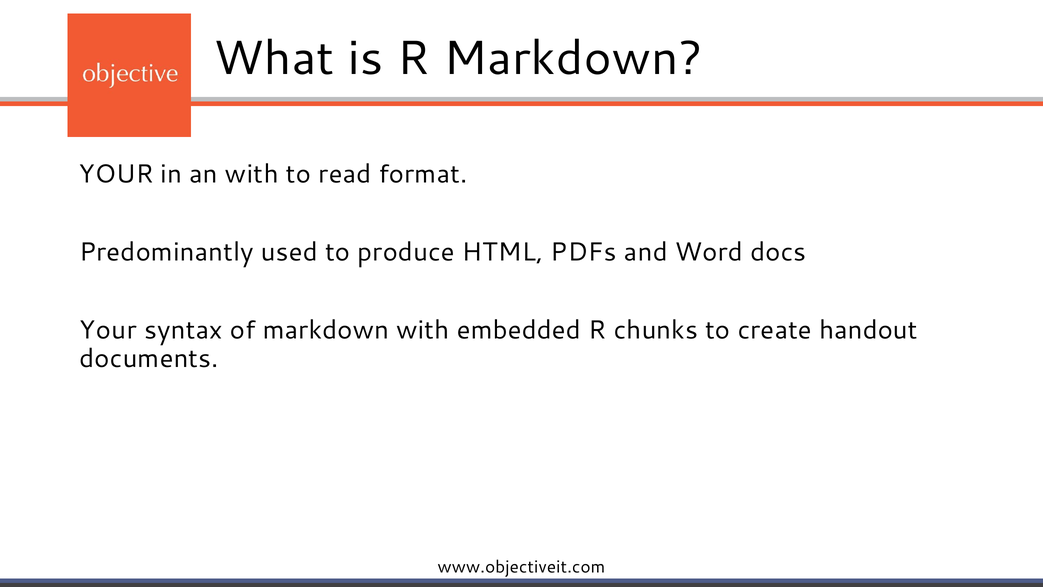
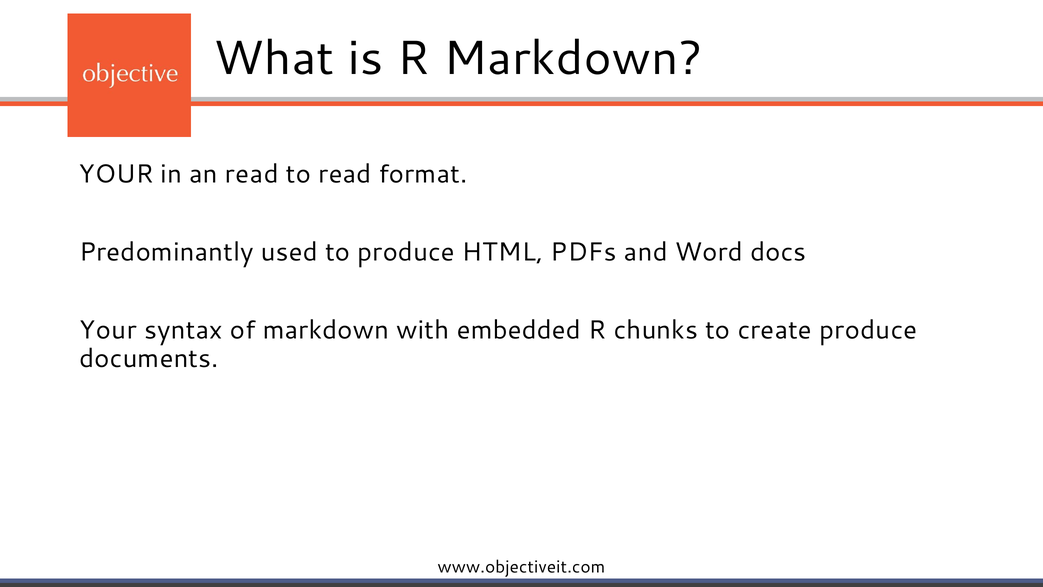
an with: with -> read
create handout: handout -> produce
